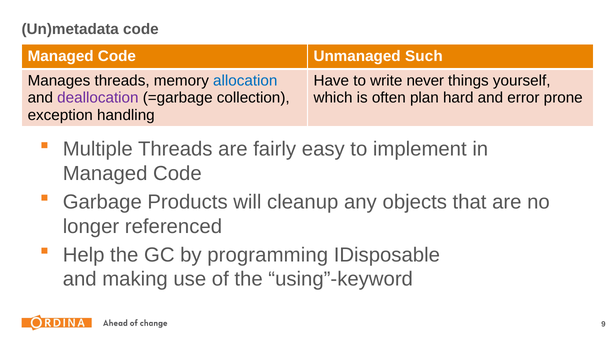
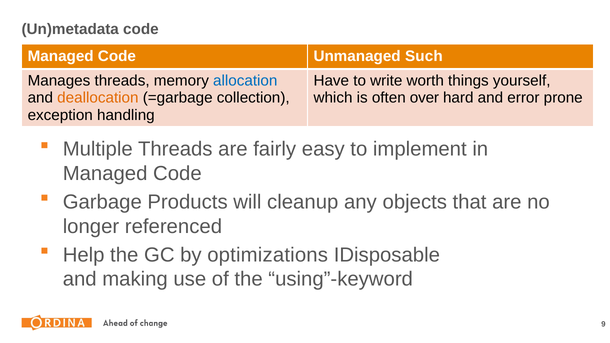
never: never -> worth
deallocation colour: purple -> orange
plan: plan -> over
programming: programming -> optimizations
